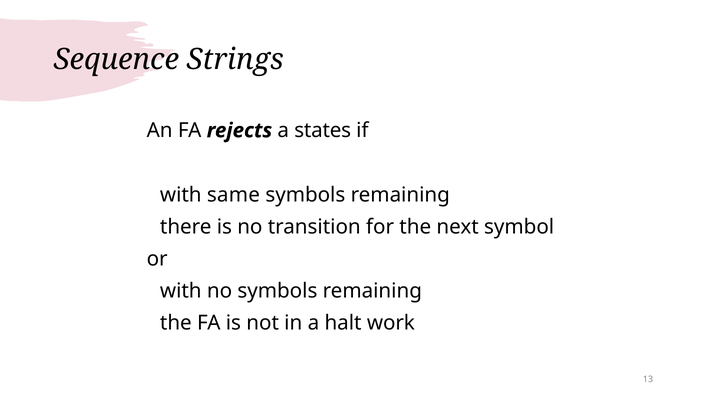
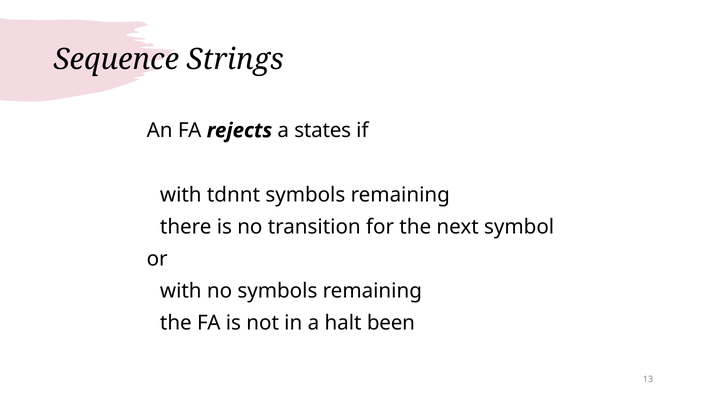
same: same -> tdnnt
work: work -> been
